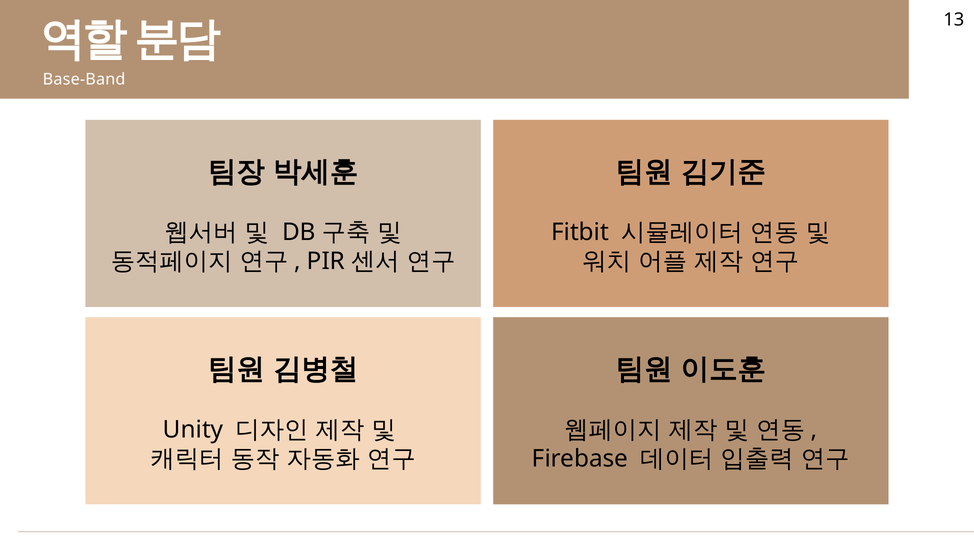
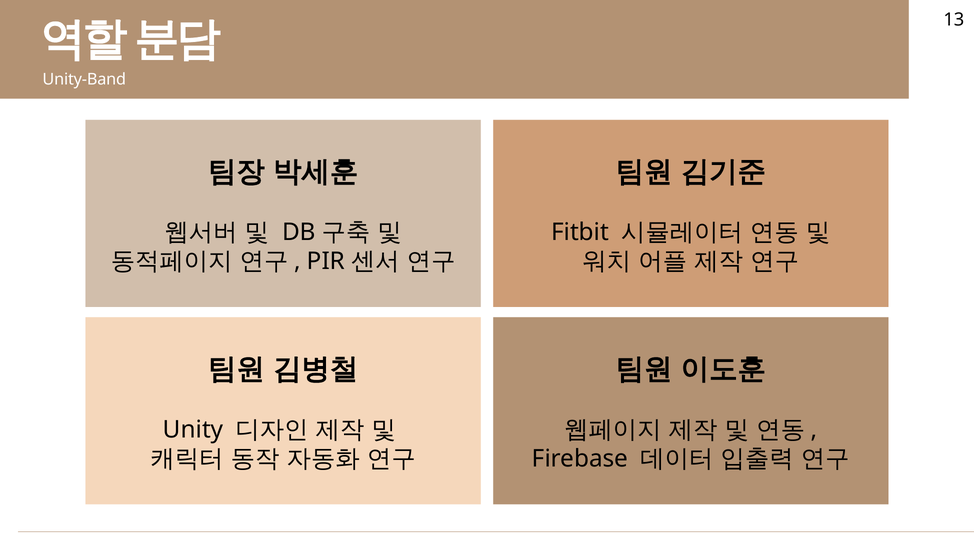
Base-Band: Base-Band -> Unity-Band
